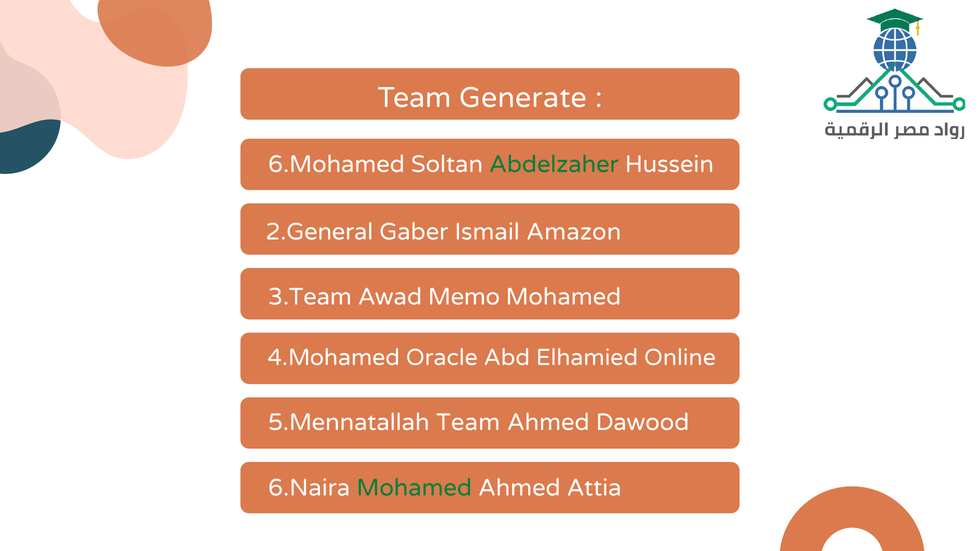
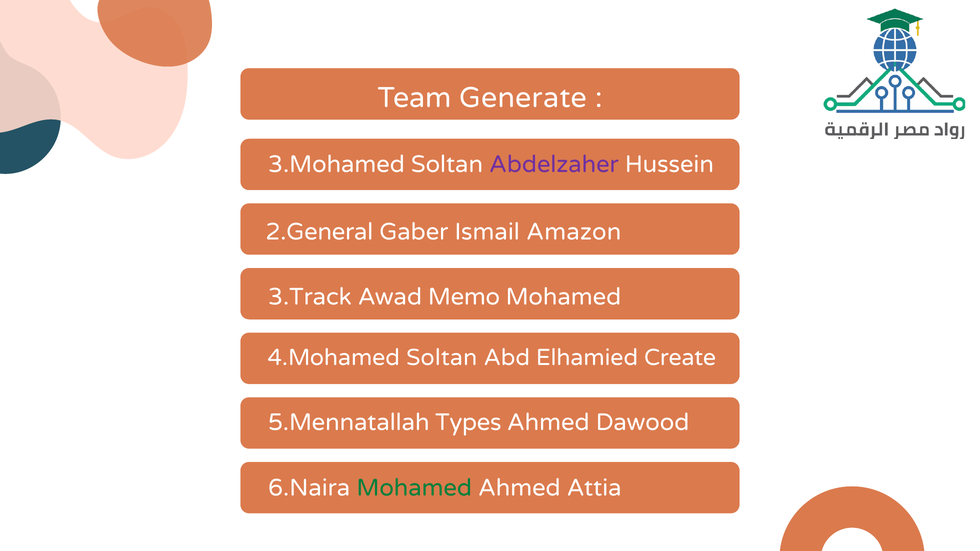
6.Mohamed: 6.Mohamed -> 3.Mohamed
Abdelzaher colour: green -> purple
3.Team: 3.Team -> 3.Track
4.Mohamed Oracle: Oracle -> Soltan
Online: Online -> Create
5.Mennatallah Team: Team -> Types
